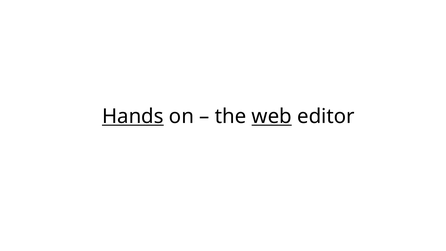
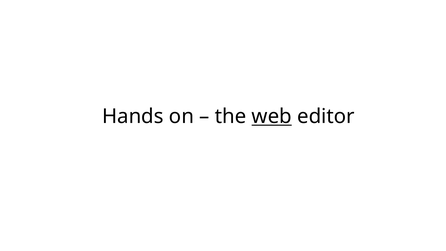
Hands underline: present -> none
